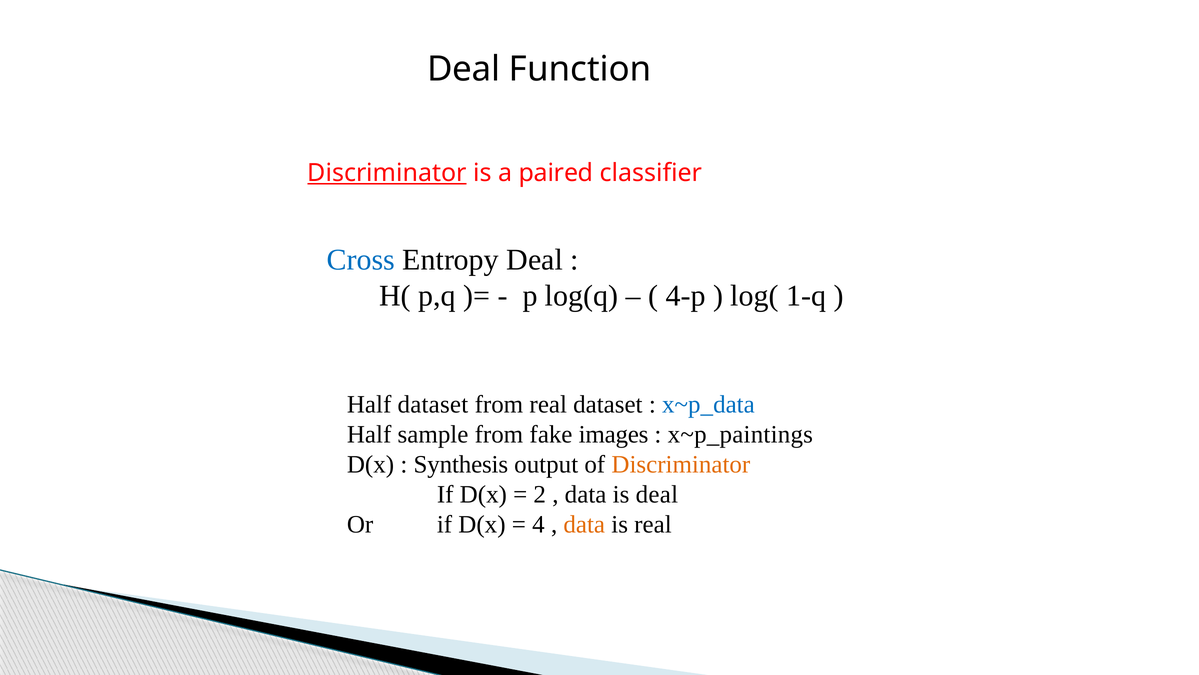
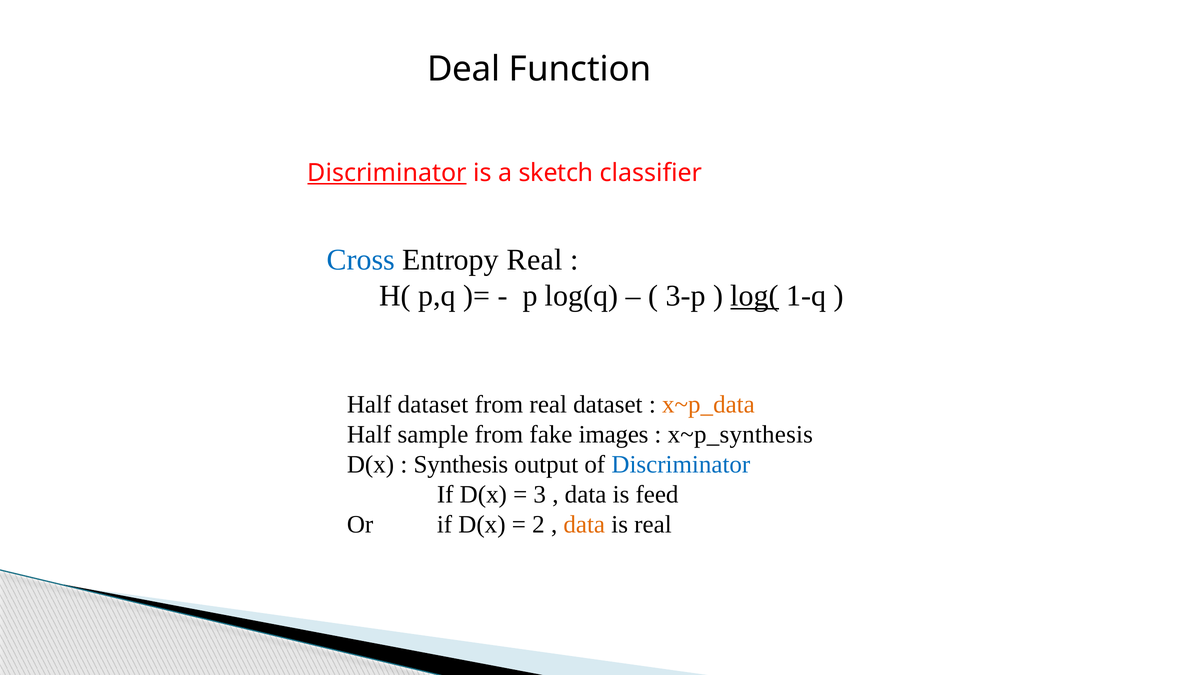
paired: paired -> sketch
Entropy Deal: Deal -> Real
4-p: 4-p -> 3-p
log( underline: none -> present
x~p_data colour: blue -> orange
x~p_paintings: x~p_paintings -> x~p_synthesis
Discriminator at (681, 464) colour: orange -> blue
2: 2 -> 3
is deal: deal -> feed
4: 4 -> 2
